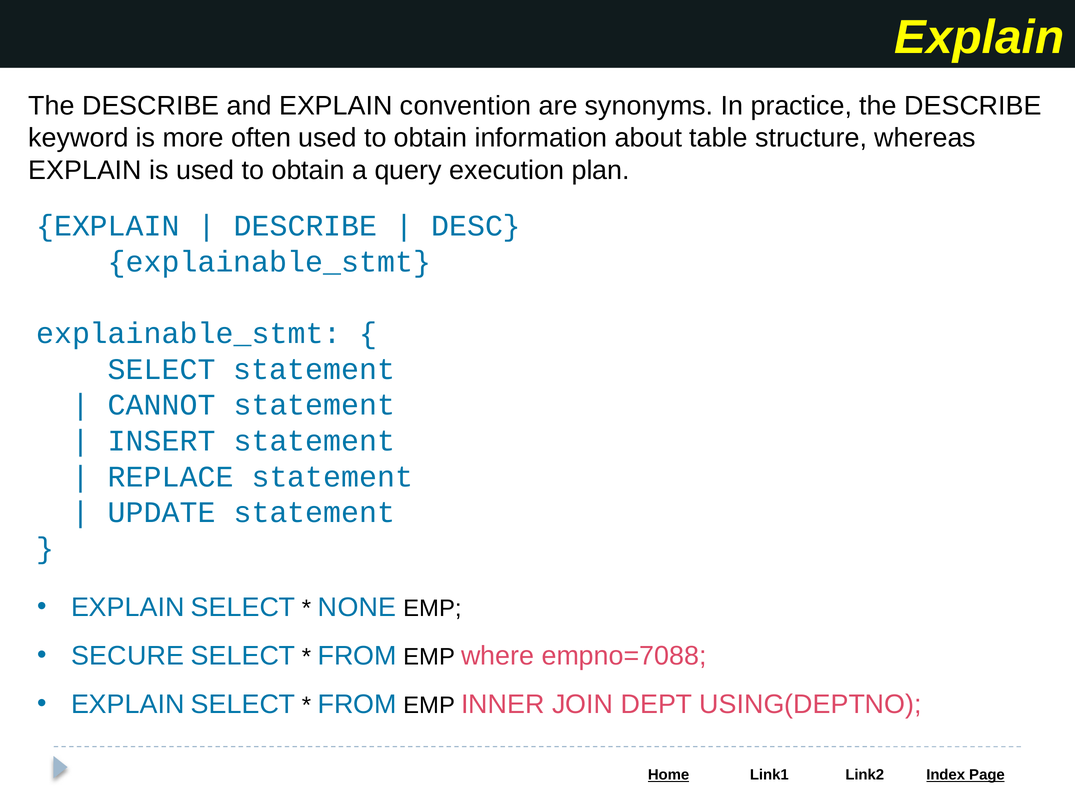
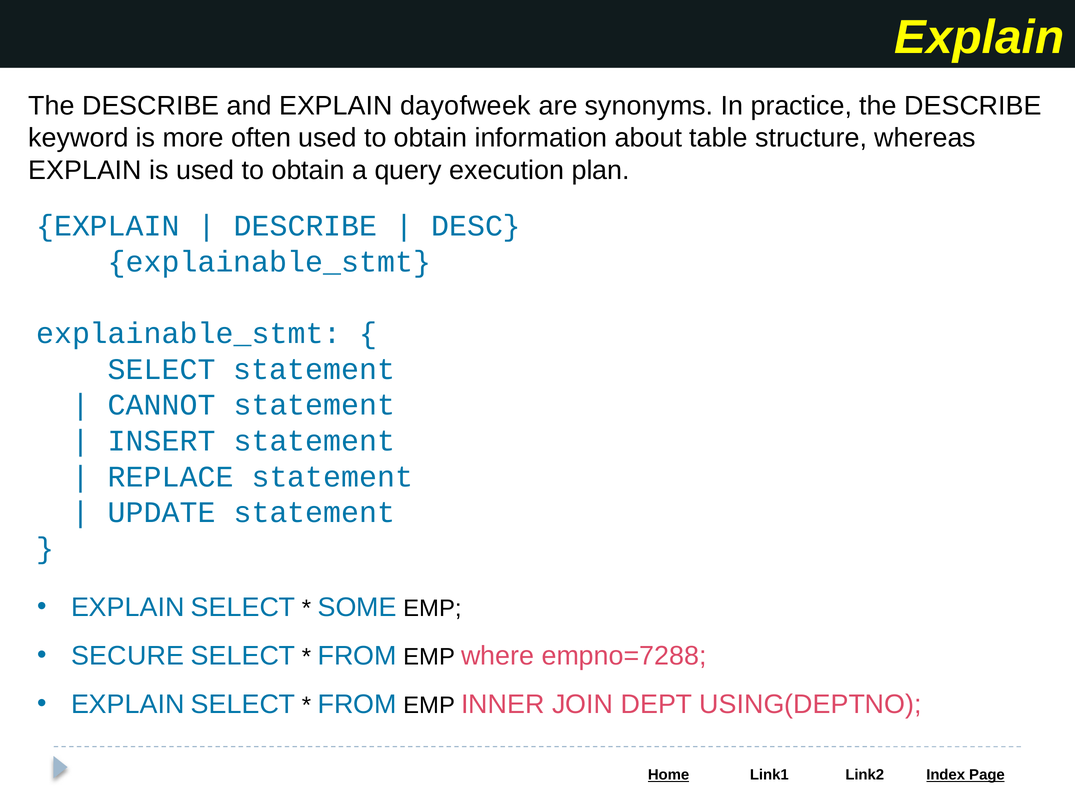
convention: convention -> dayofweek
NONE: NONE -> SOME
empno=7088: empno=7088 -> empno=7288
